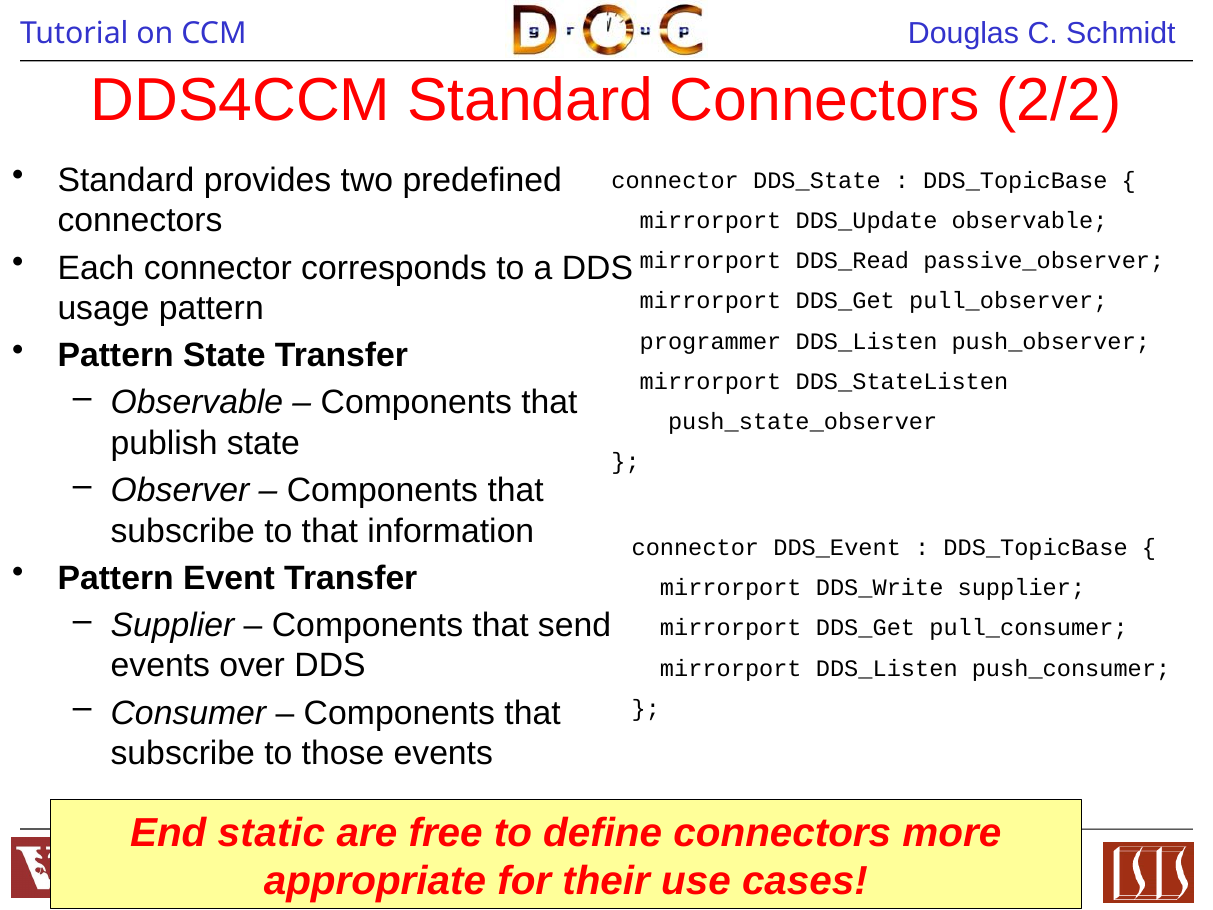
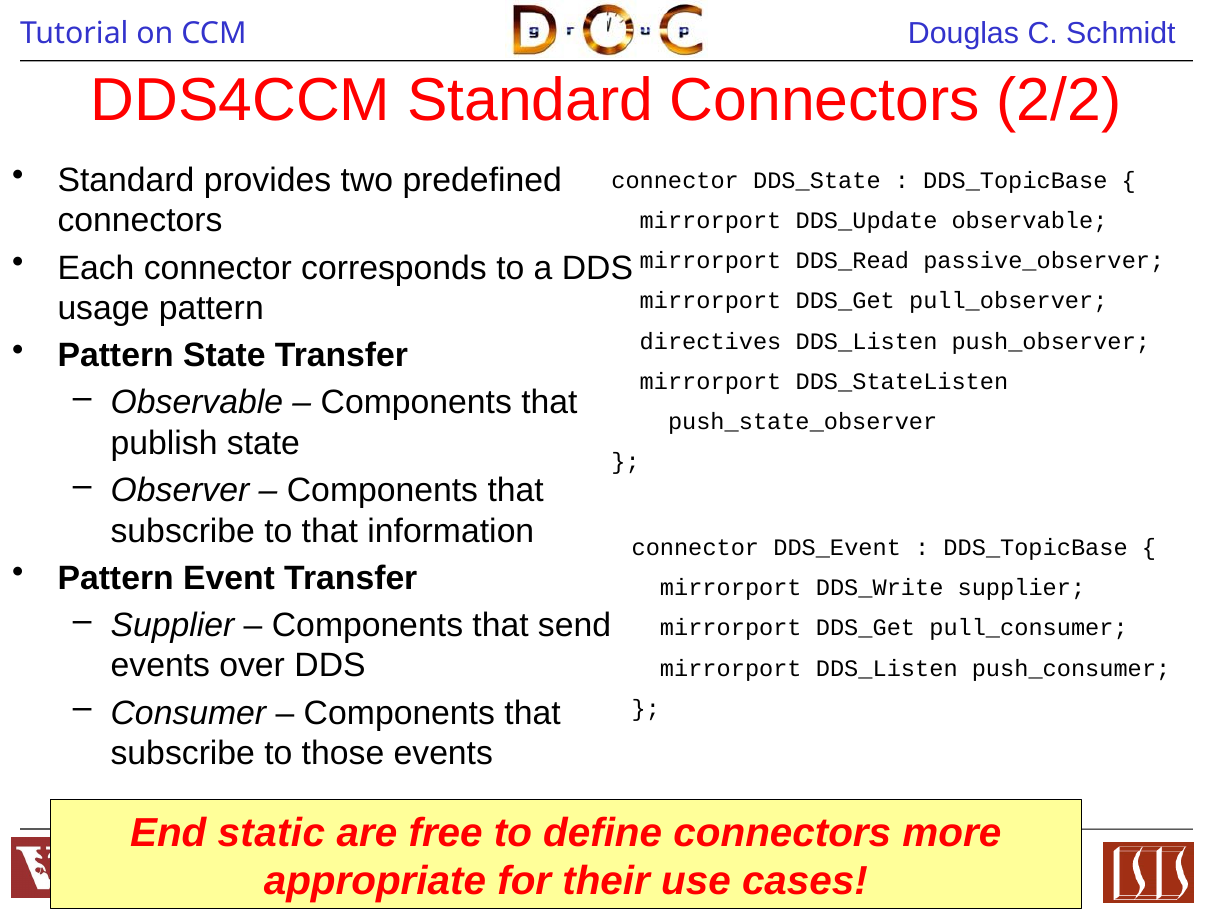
programmer: programmer -> directives
